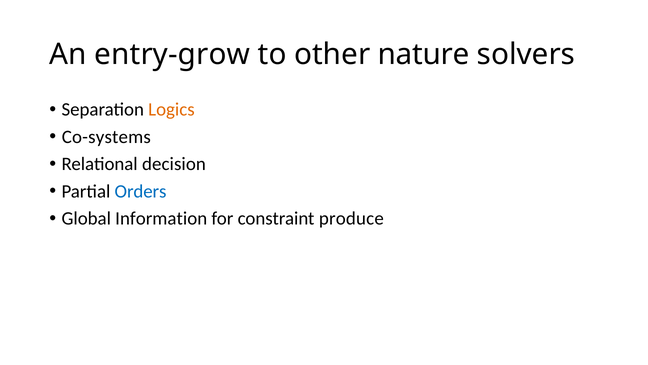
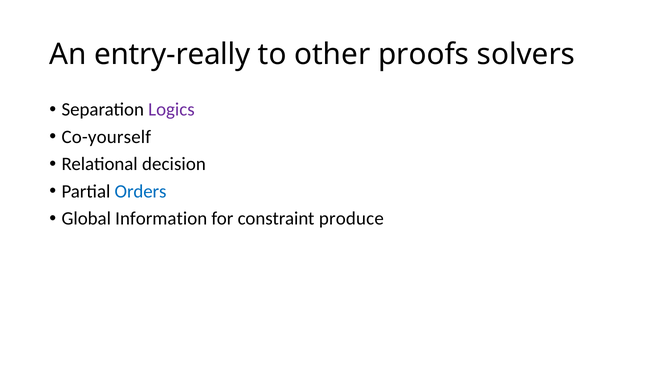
entry-grow: entry-grow -> entry-really
nature: nature -> proofs
Logics colour: orange -> purple
Co-systems: Co-systems -> Co-yourself
